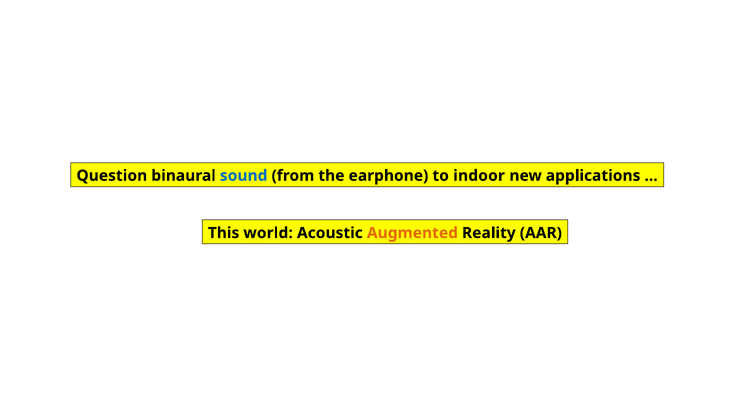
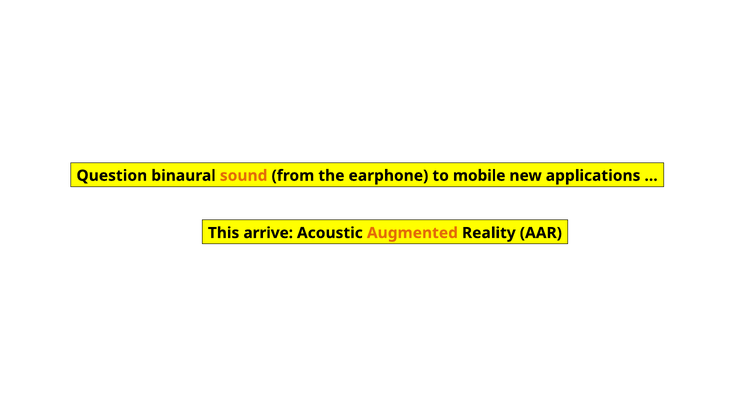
sound colour: blue -> orange
indoor: indoor -> mobile
world: world -> arrive
